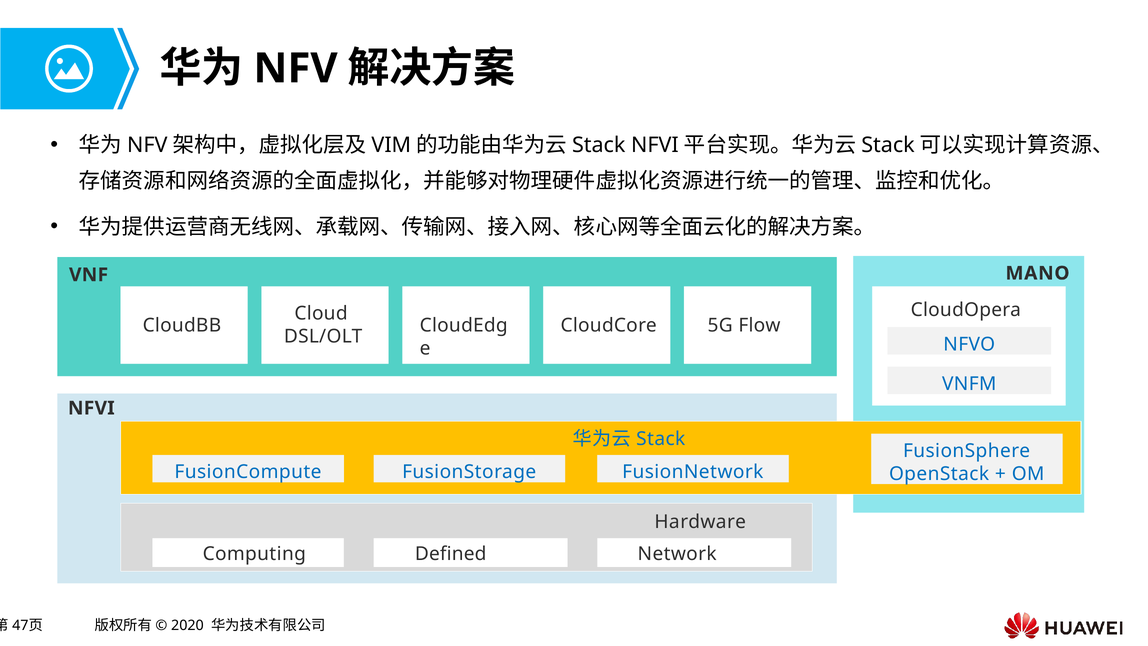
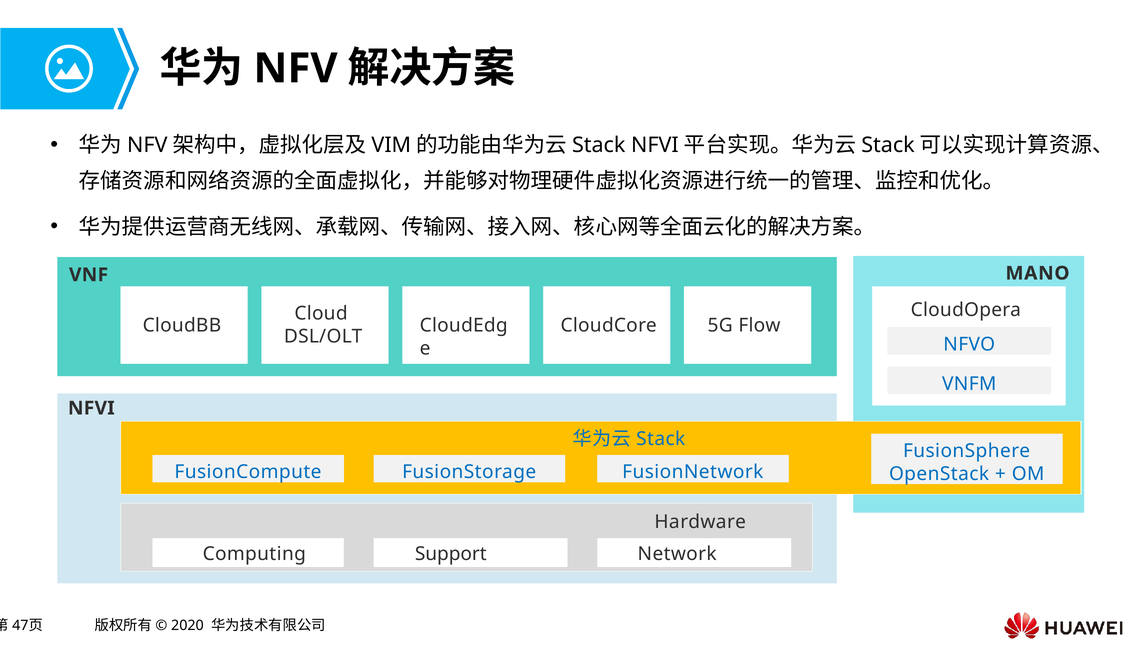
Defined: Defined -> Support
